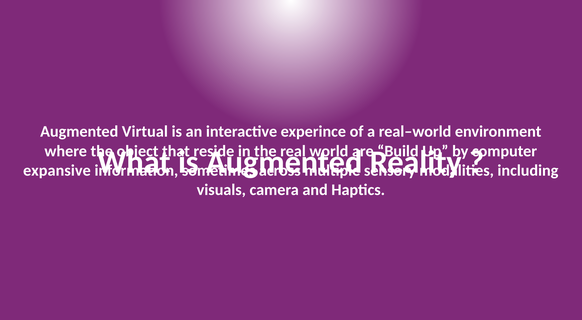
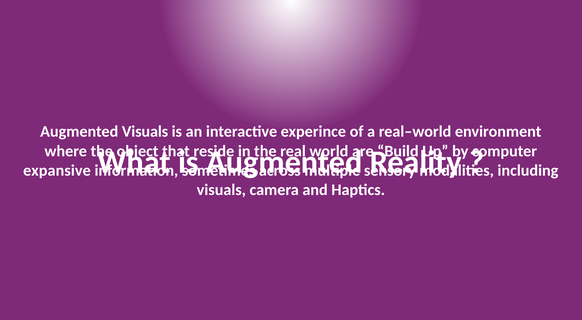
Augmented Virtual: Virtual -> Visuals
